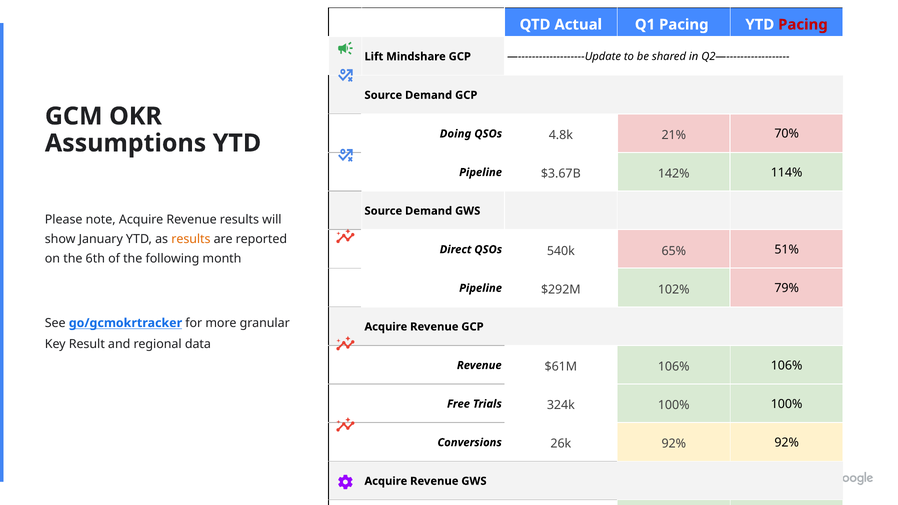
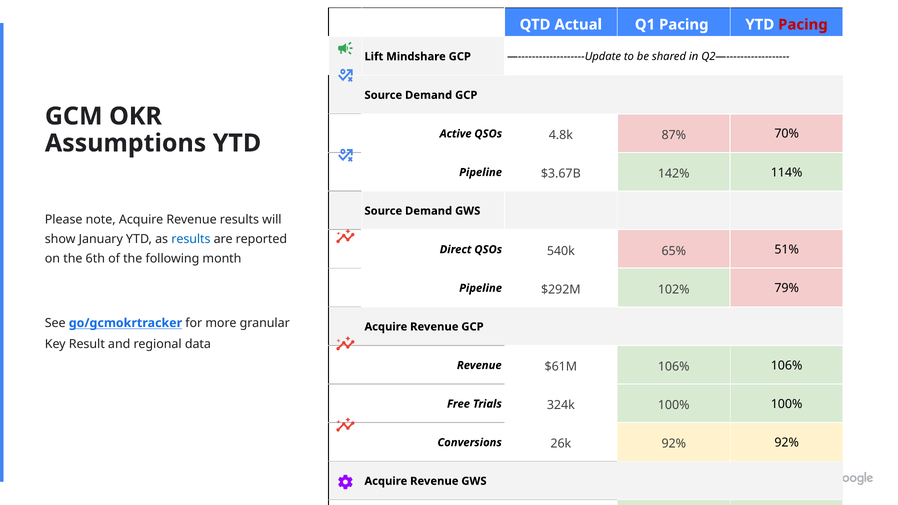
Doing: Doing -> Active
21%: 21% -> 87%
results at (191, 239) colour: orange -> blue
